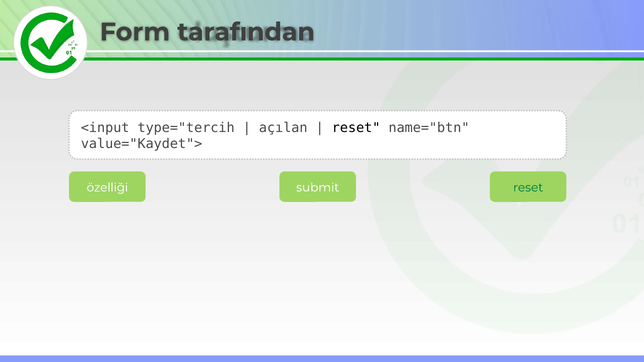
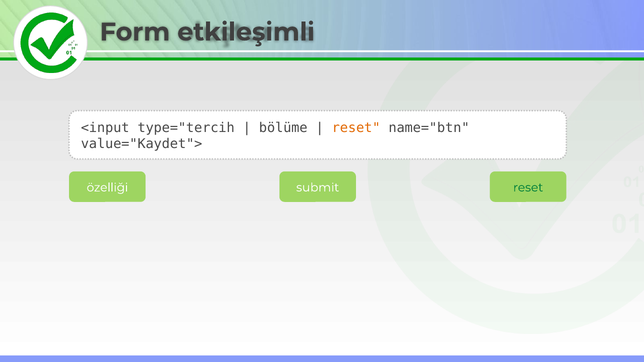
tarafından: tarafından -> etkileşimli
açılan: açılan -> bölüme
reset at (356, 128) colour: black -> orange
